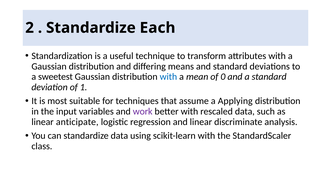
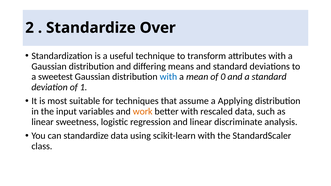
Each: Each -> Over
work colour: purple -> orange
anticipate: anticipate -> sweetness
